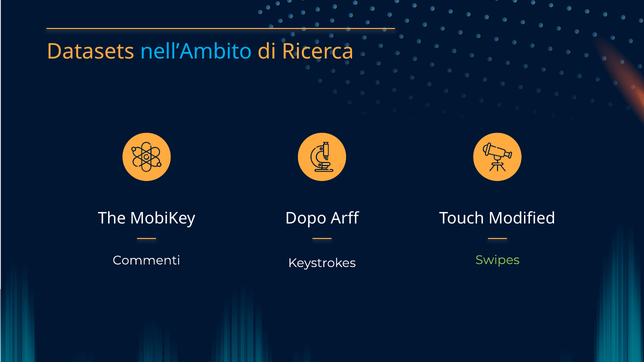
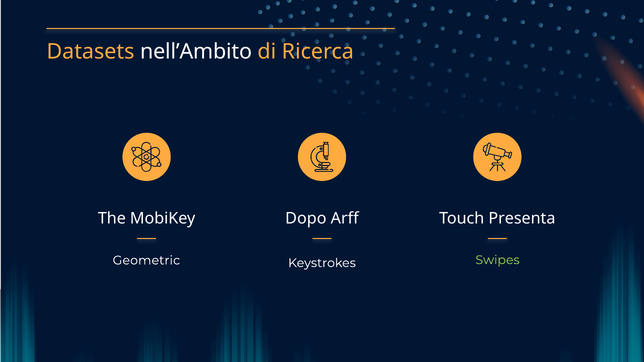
nell’Ambito colour: light blue -> white
Modified: Modified -> Presenta
Commenti: Commenti -> Geometric
